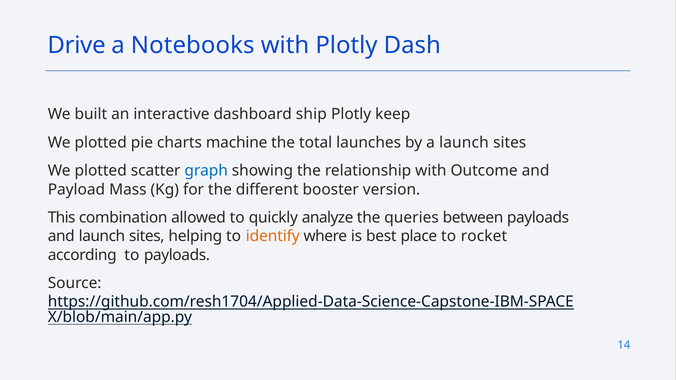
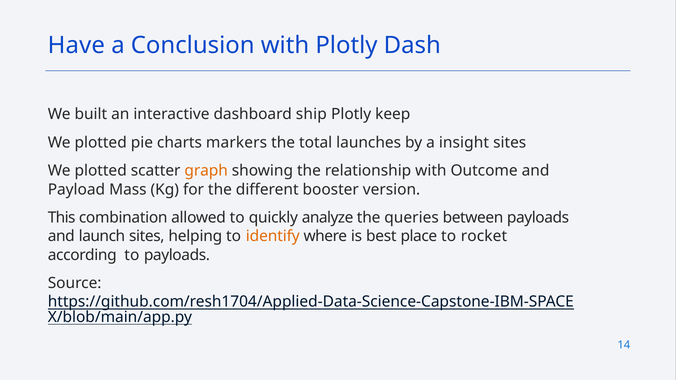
Drive: Drive -> Have
Notebooks: Notebooks -> Conclusion
machine: machine -> markers
a launch: launch -> insight
graph colour: blue -> orange
